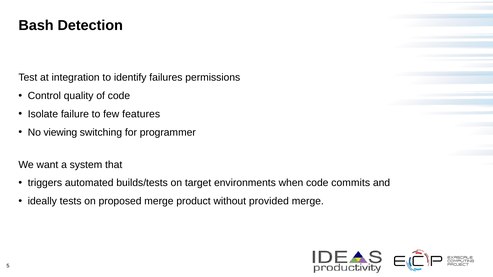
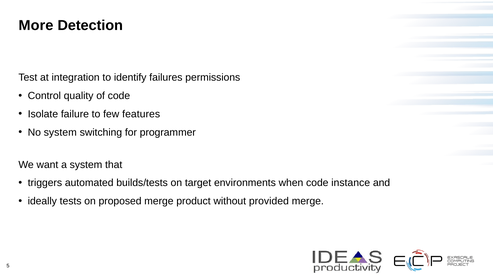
Bash: Bash -> More
No viewing: viewing -> system
commits: commits -> instance
